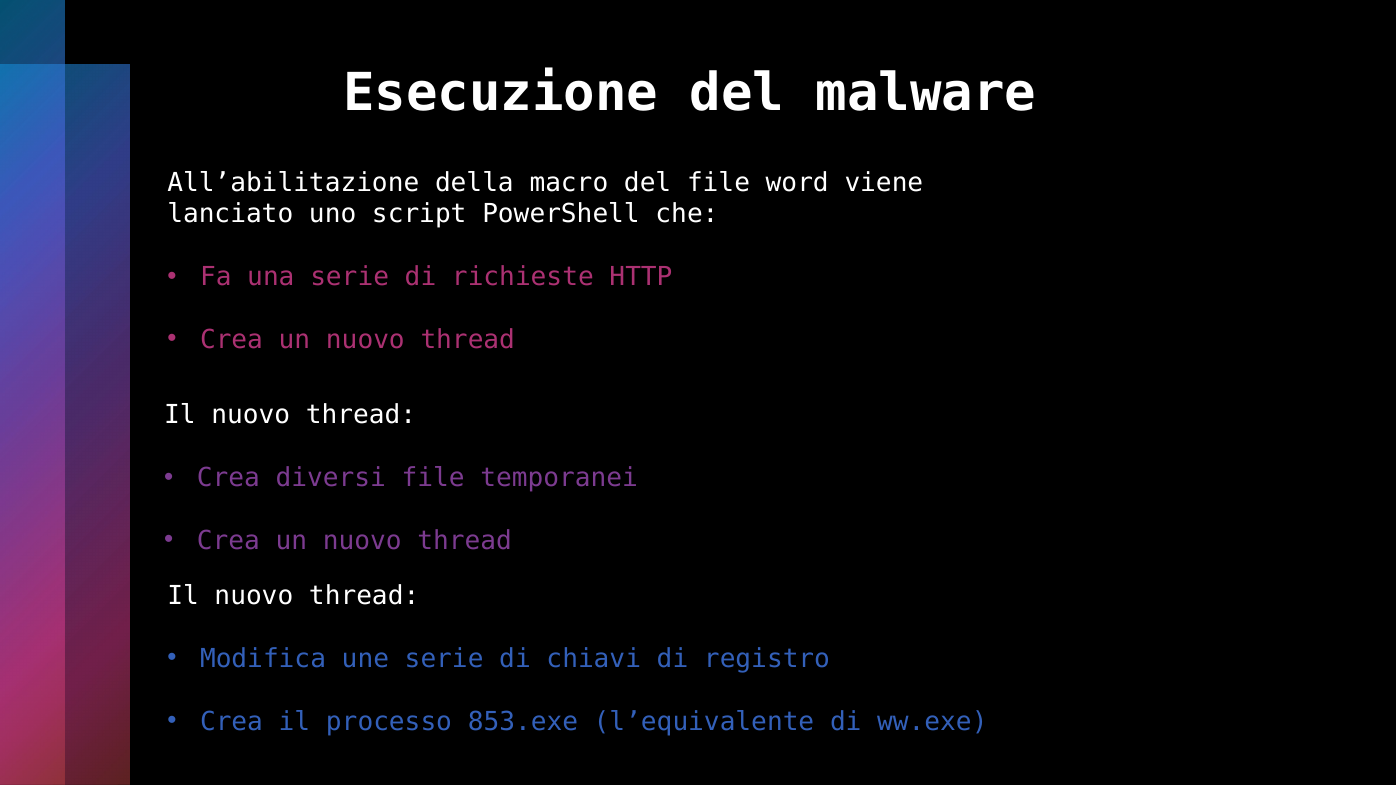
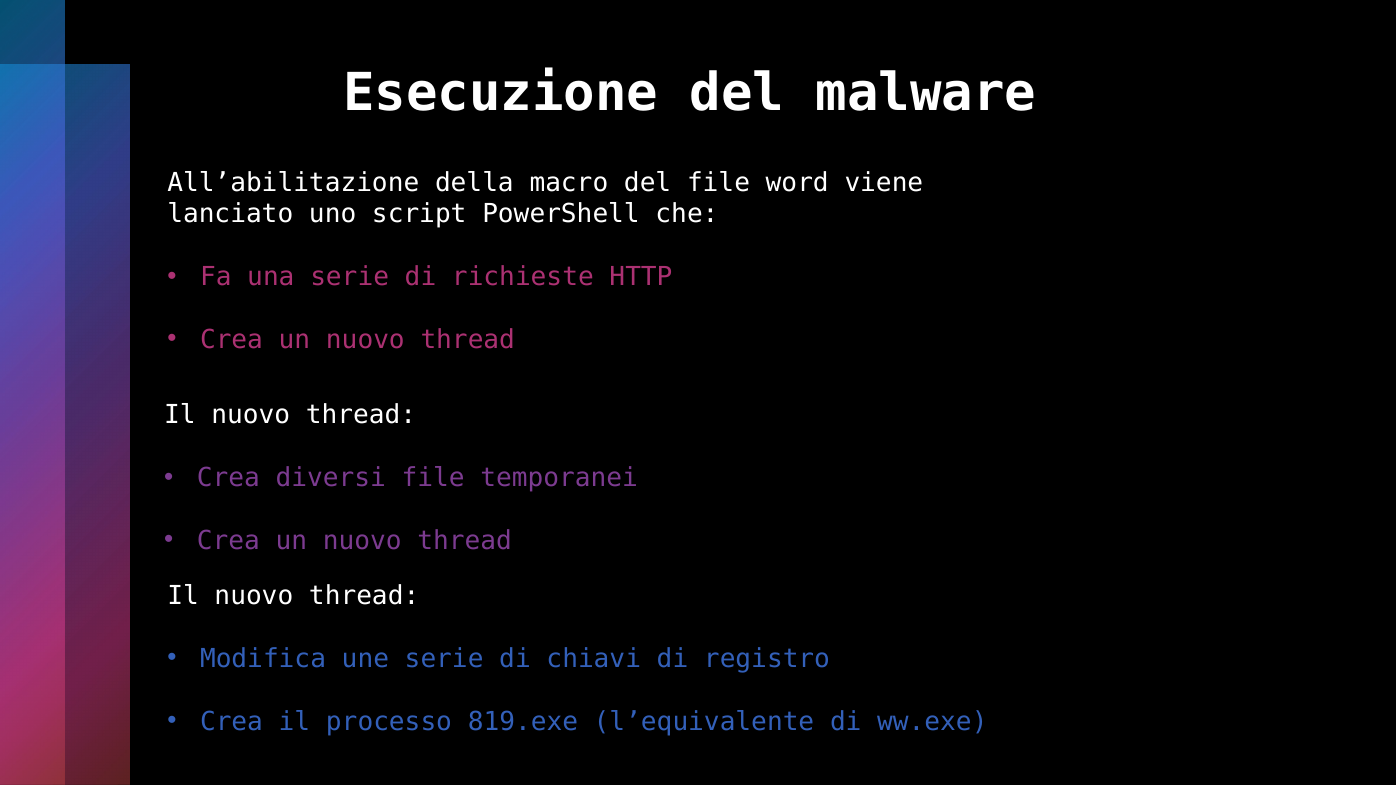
853.exe: 853.exe -> 819.exe
